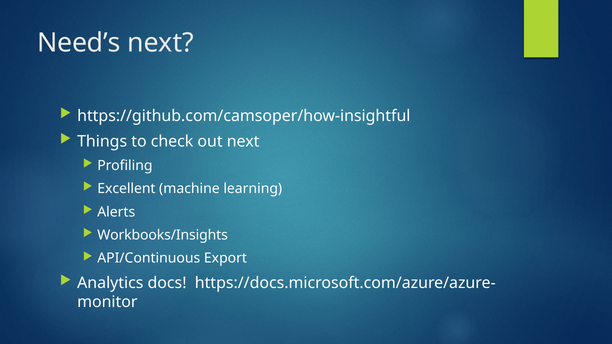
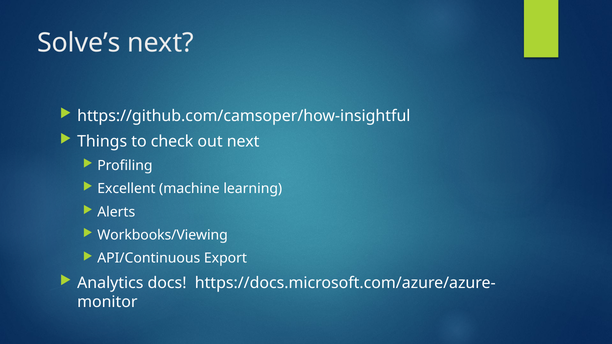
Need’s: Need’s -> Solve’s
Workbooks/Insights: Workbooks/Insights -> Workbooks/Viewing
